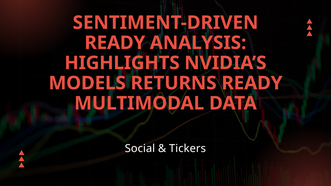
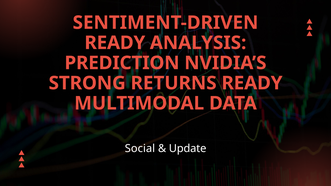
HIGHLIGHTS: HIGHLIGHTS -> PREDICTION
MODELS: MODELS -> STRONG
Tickers: Tickers -> Update
